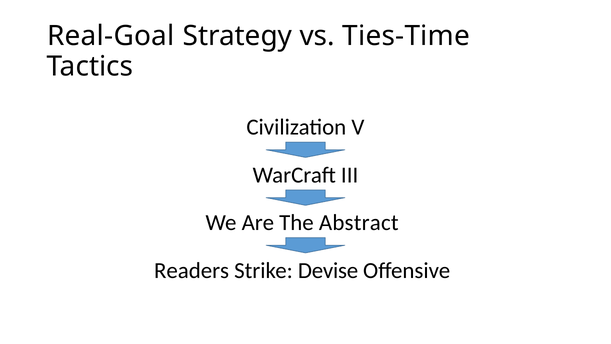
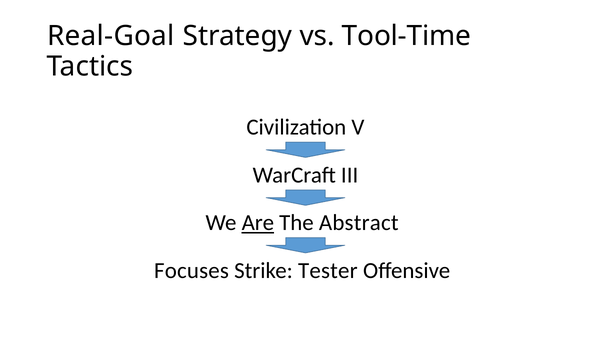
Ties-Time: Ties-Time -> Tool-Time
Are underline: none -> present
Readers: Readers -> Focuses
Devise: Devise -> Tester
